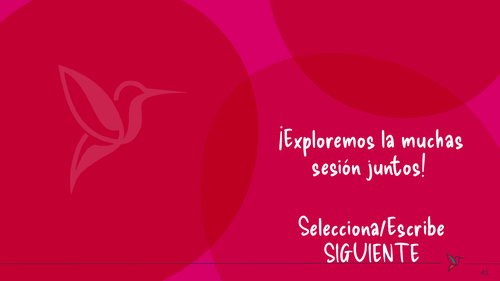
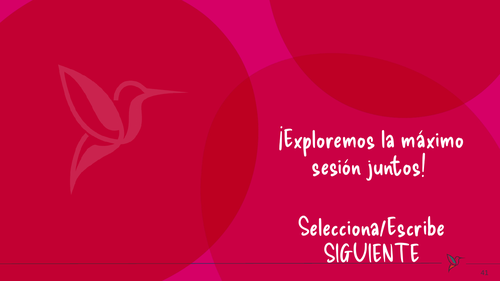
muchas: muchas -> máximo
